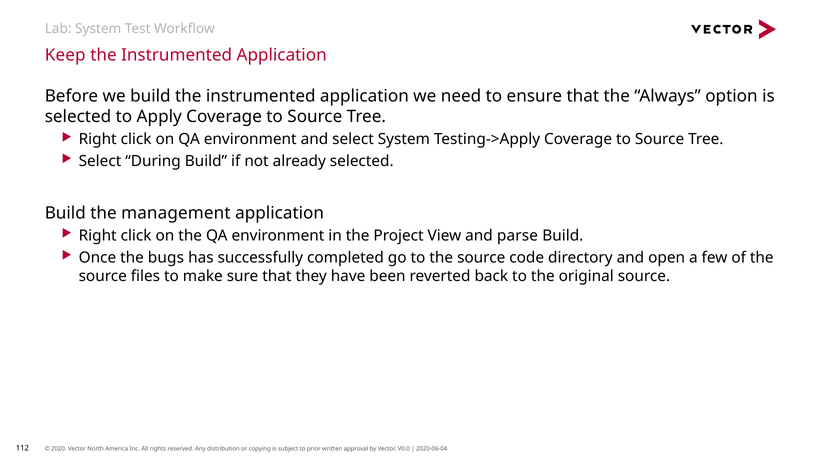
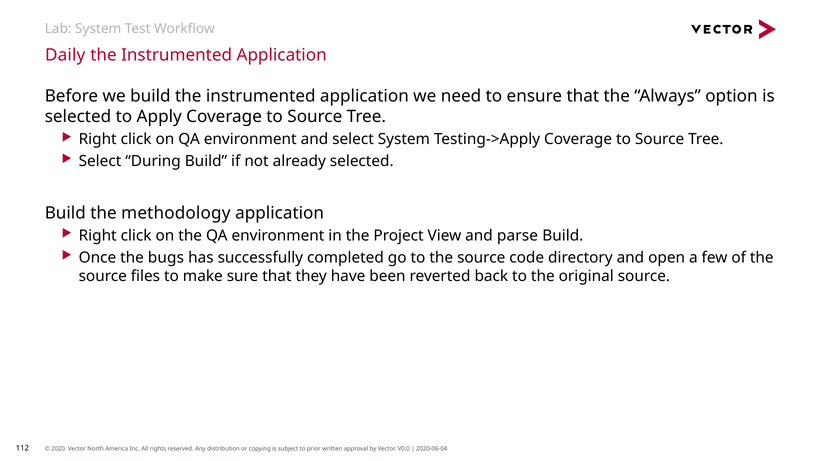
Keep: Keep -> Daily
management: management -> methodology
